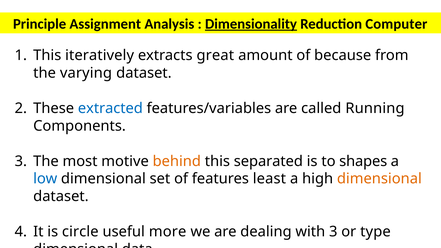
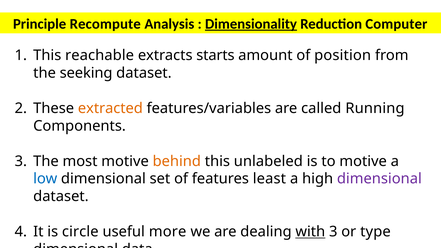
Assignment: Assignment -> Recompute
iteratively: iteratively -> reachable
great: great -> starts
because: because -> position
varying: varying -> seeking
extracted colour: blue -> orange
separated: separated -> unlabeled
to shapes: shapes -> motive
dimensional at (379, 179) colour: orange -> purple
with underline: none -> present
